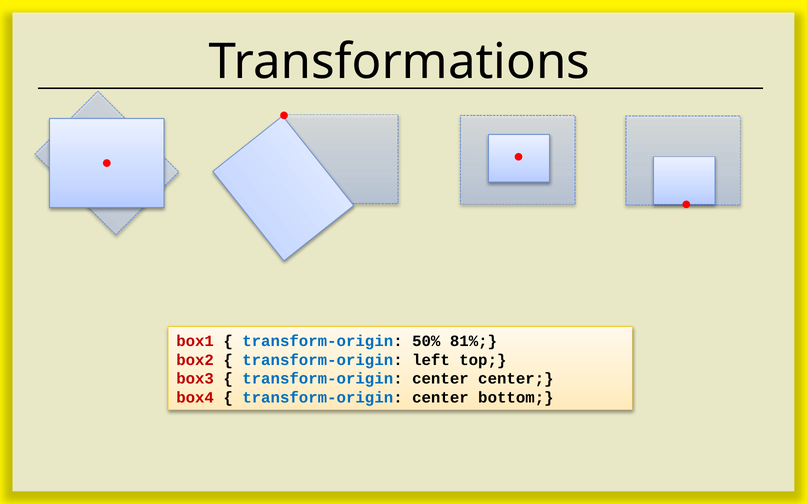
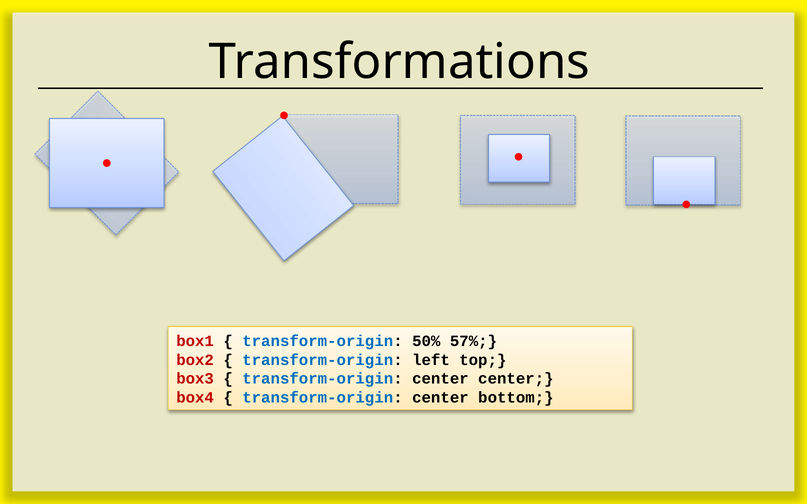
81%: 81% -> 57%
